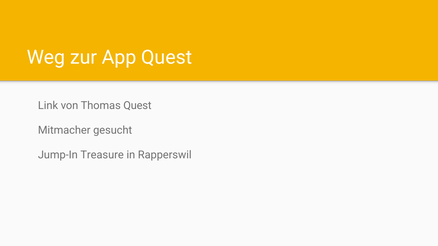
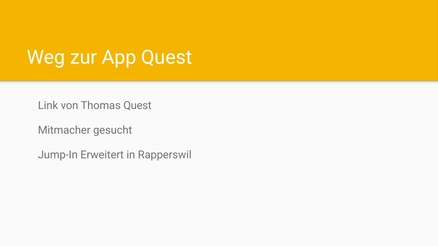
Treasure: Treasure -> Erweitert
